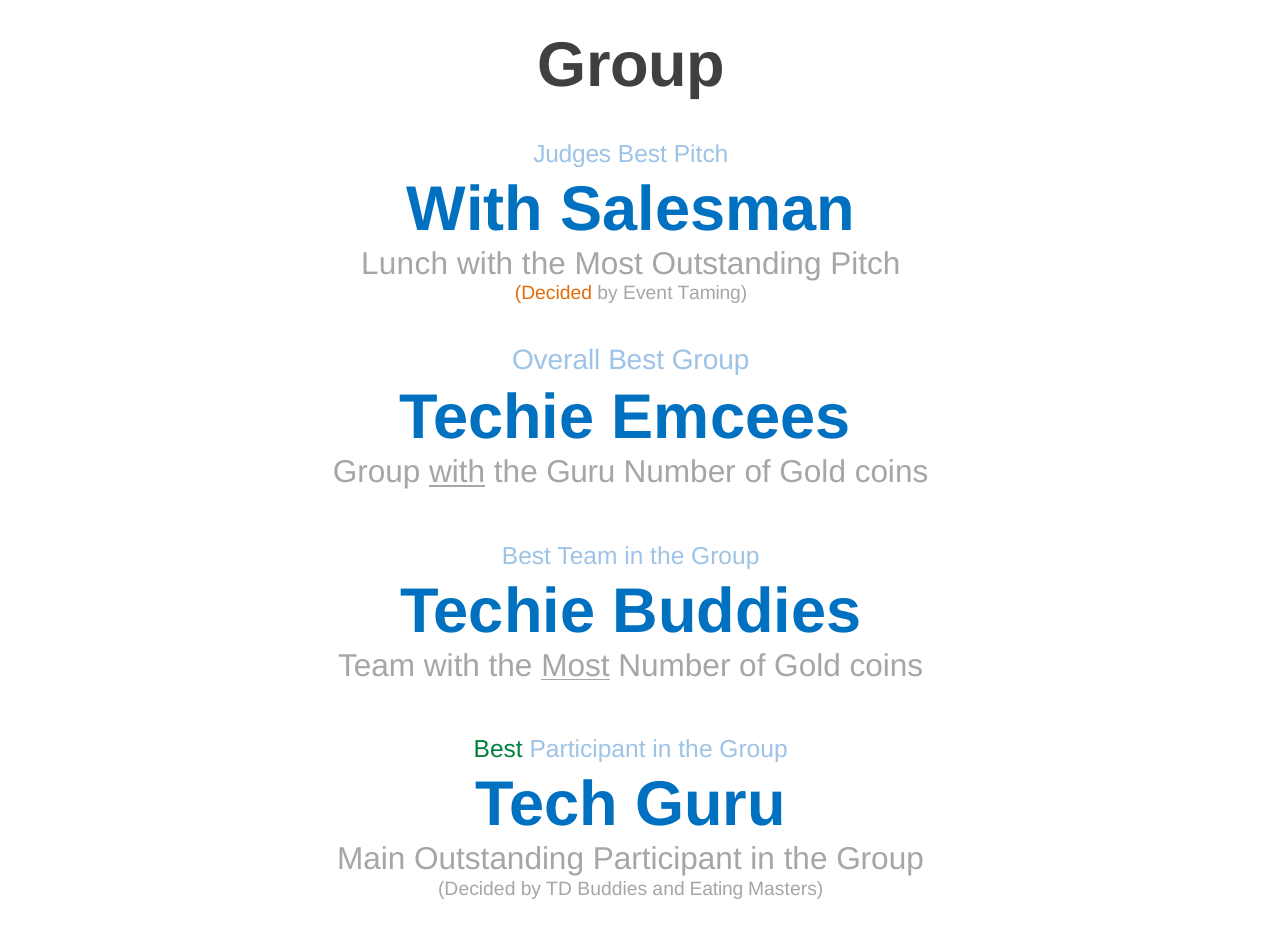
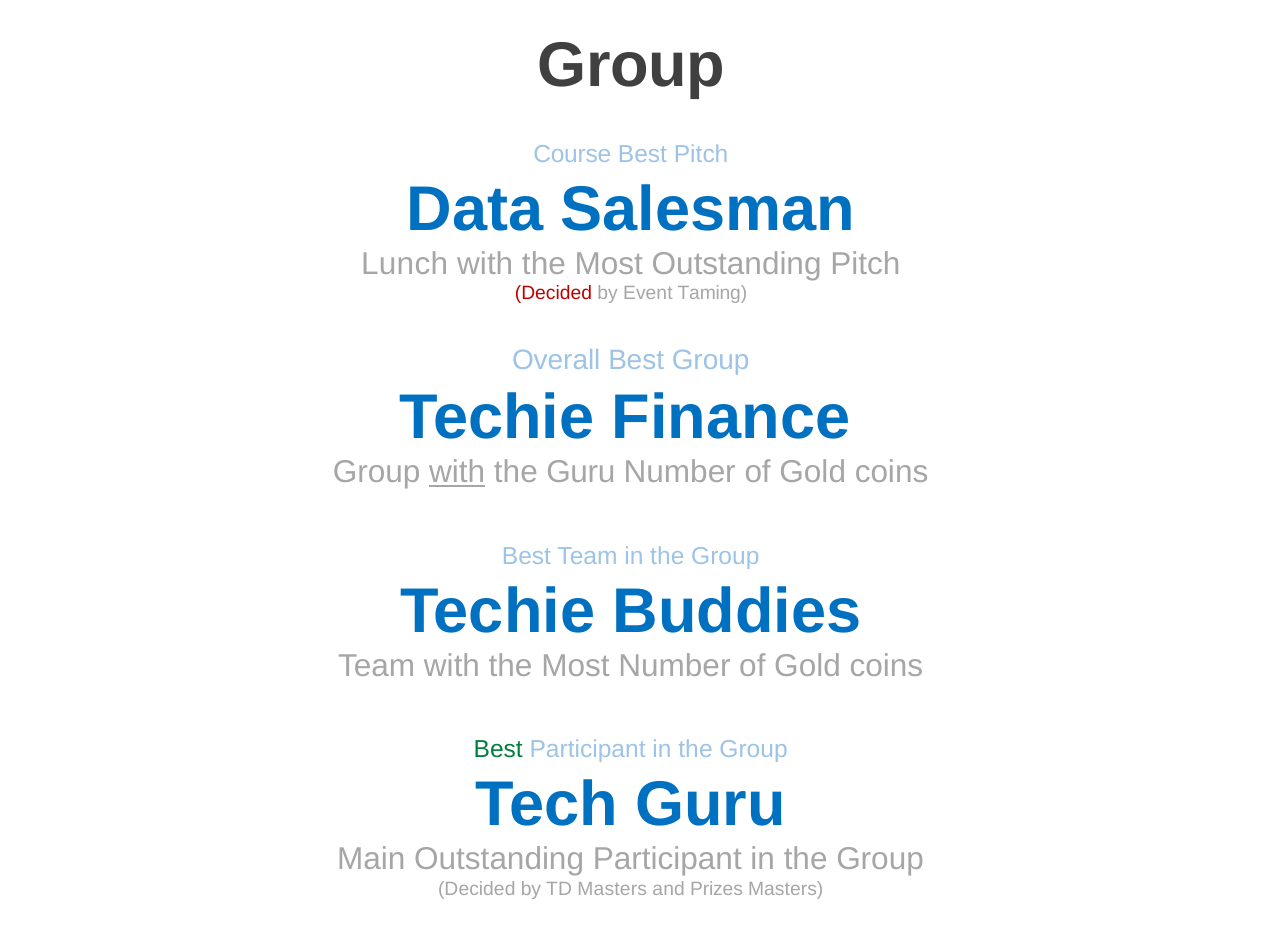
Judges: Judges -> Course
With at (475, 209): With -> Data
Decided at (553, 293) colour: orange -> red
Emcees: Emcees -> Finance
Most at (576, 666) underline: present -> none
TD Buddies: Buddies -> Masters
Eating: Eating -> Prizes
